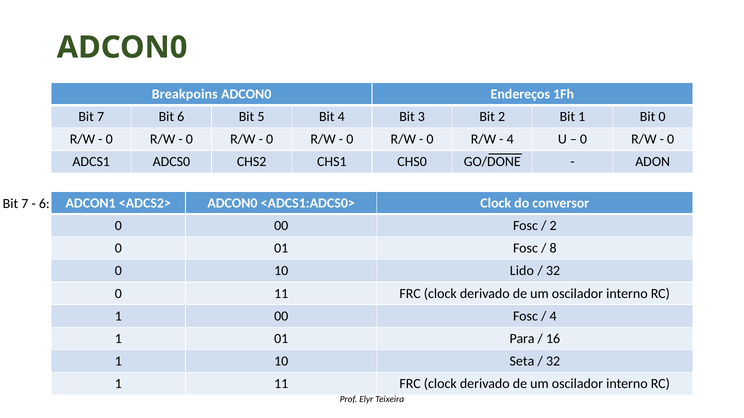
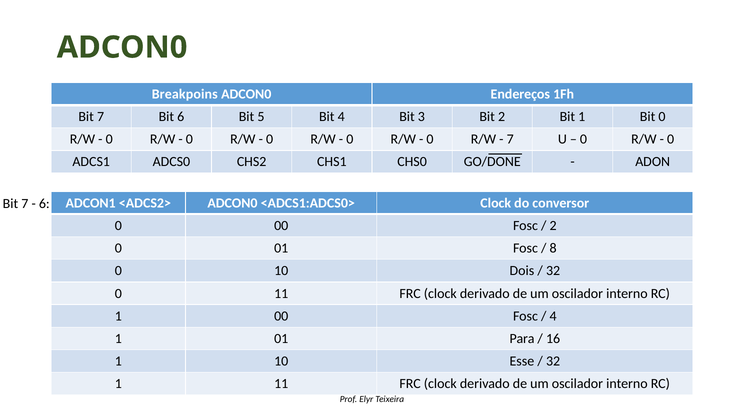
4 at (510, 139): 4 -> 7
Lido: Lido -> Dois
Seta: Seta -> Esse
